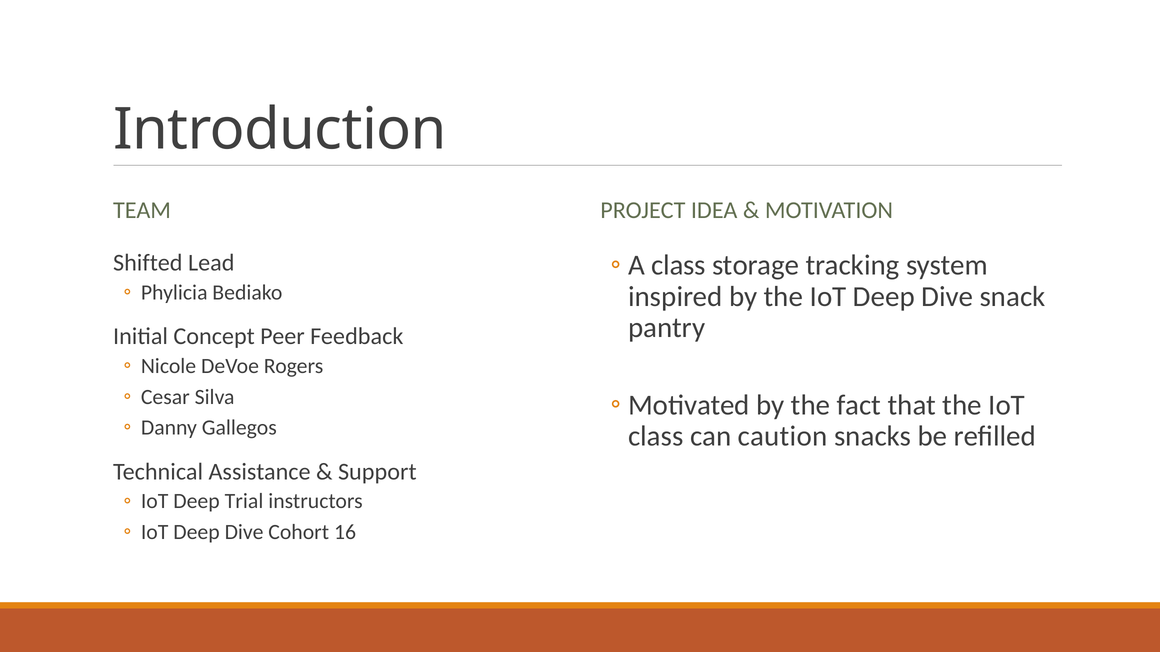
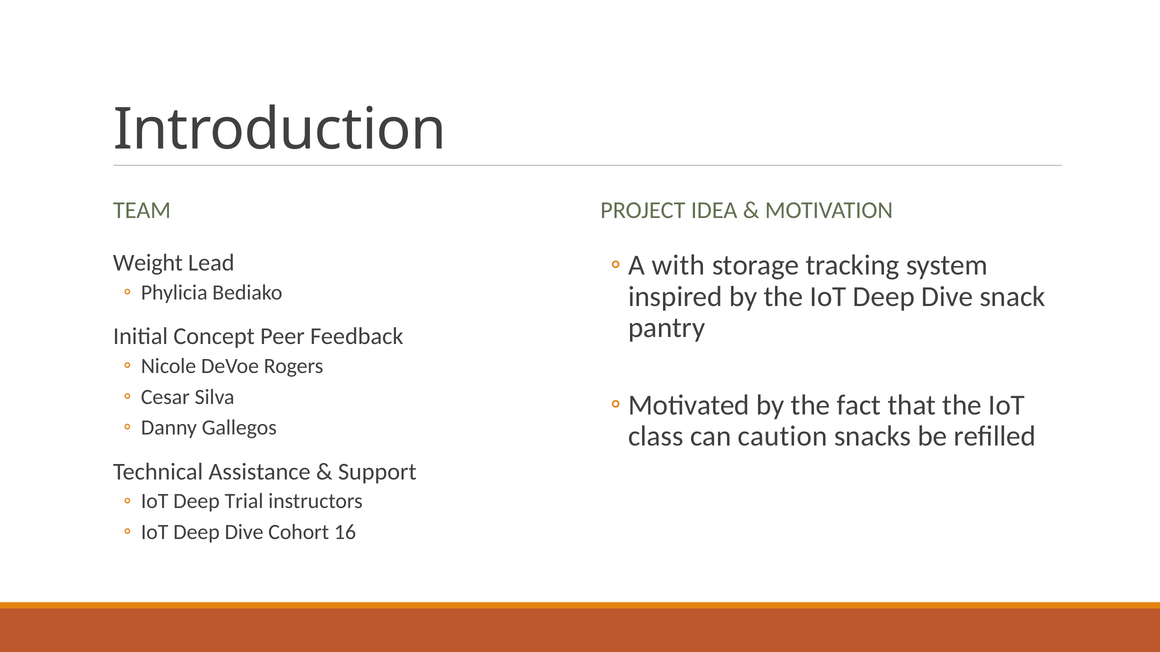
class at (679, 266): class -> with
Shifted: Shifted -> Weight
